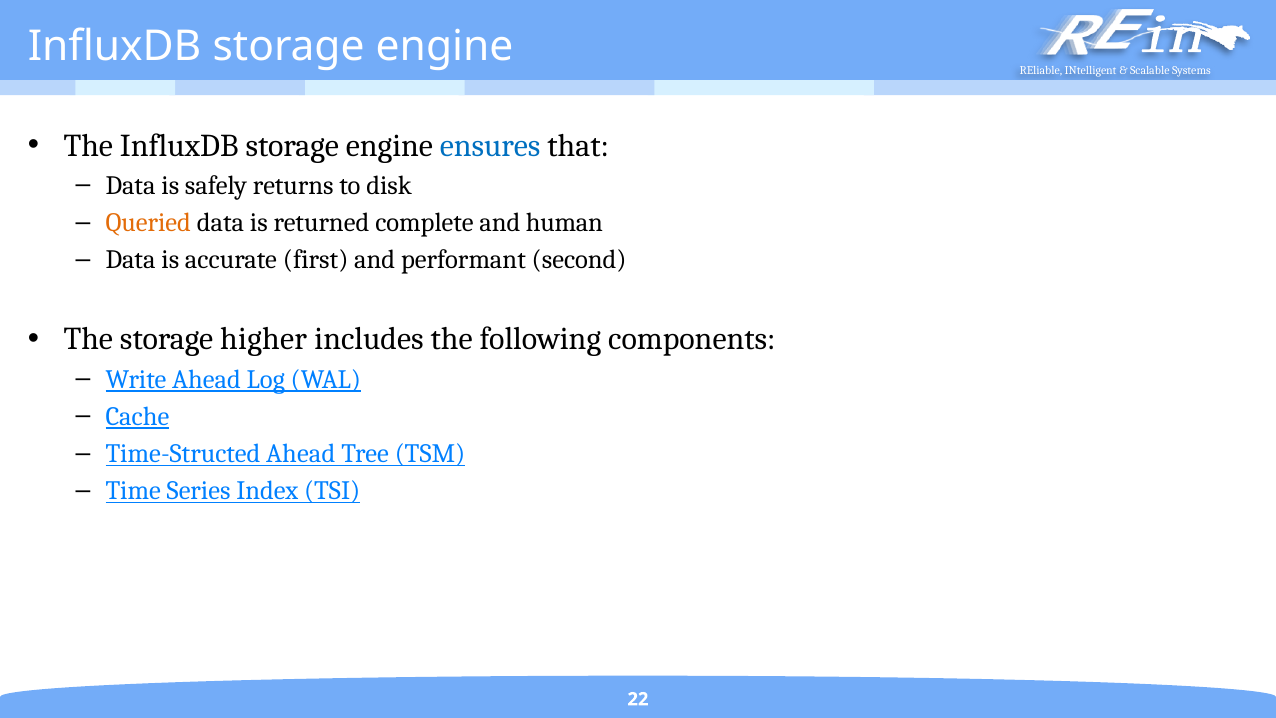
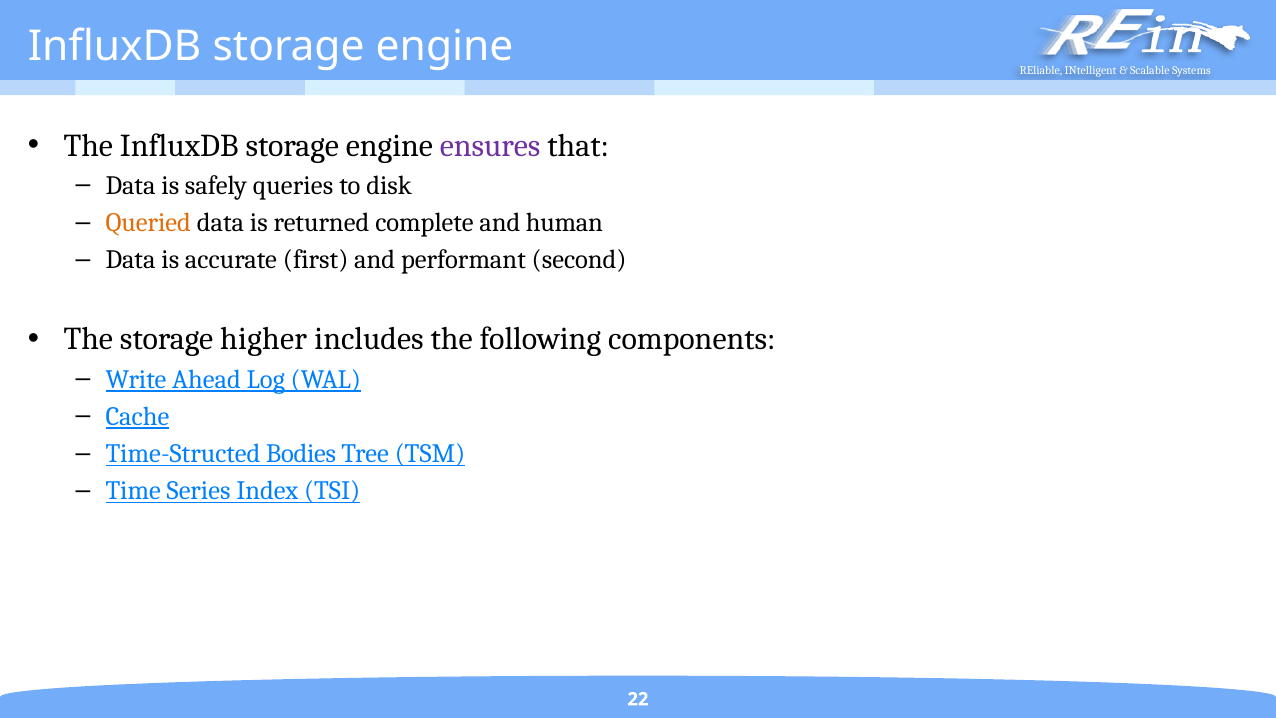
ensures colour: blue -> purple
returns: returns -> queries
Time-Structed Ahead: Ahead -> Bodies
